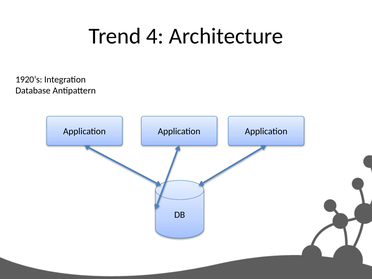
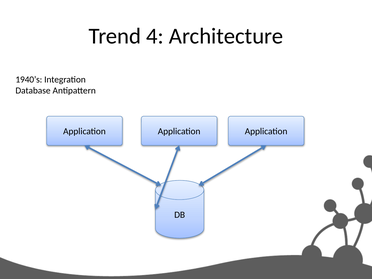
1920’s: 1920’s -> 1940’s
